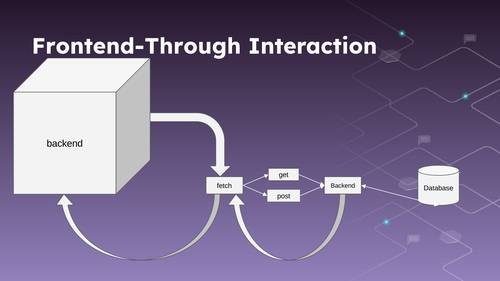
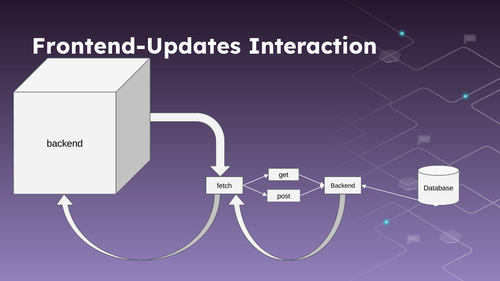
Frontend-Through: Frontend-Through -> Frontend-Updates
